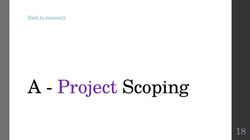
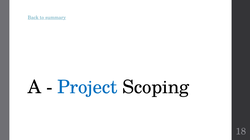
Project colour: purple -> blue
